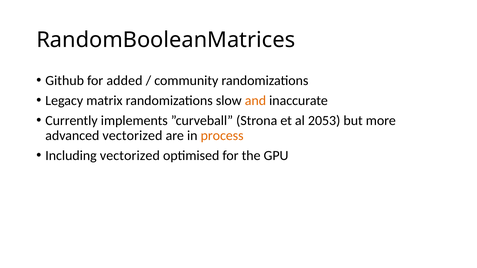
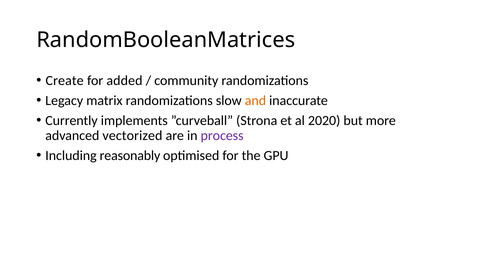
Github: Github -> Create
2053: 2053 -> 2020
process colour: orange -> purple
Including vectorized: vectorized -> reasonably
